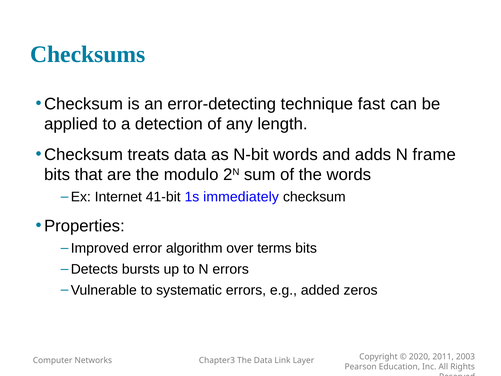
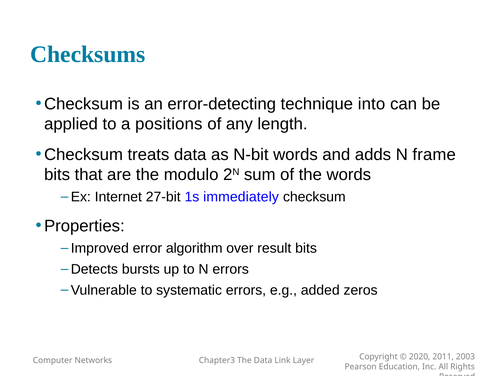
fast: fast -> into
detection: detection -> positions
41-bit: 41-bit -> 27-bit
terms: terms -> result
